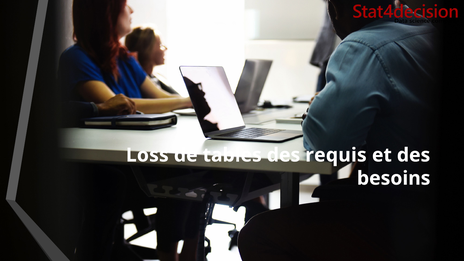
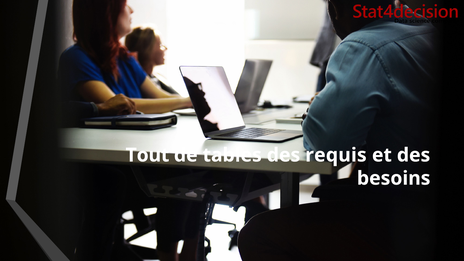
Loss: Loss -> Tout
